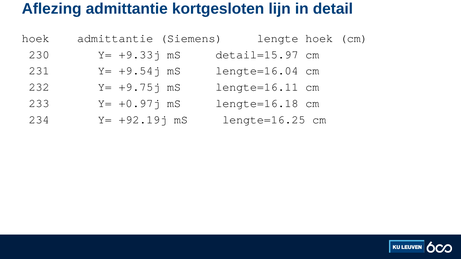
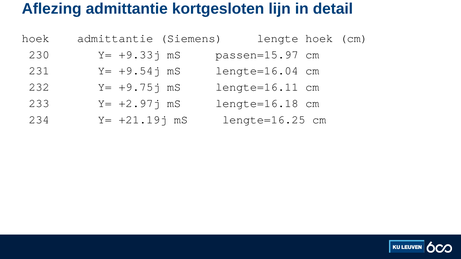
detail=15.97: detail=15.97 -> passen=15.97
+0.97j: +0.97j -> +2.97j
+92.19j: +92.19j -> +21.19j
